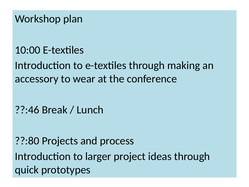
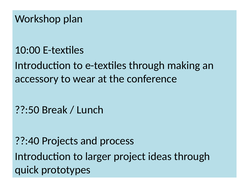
??:46: ??:46 -> ??:50
??:80: ??:80 -> ??:40
